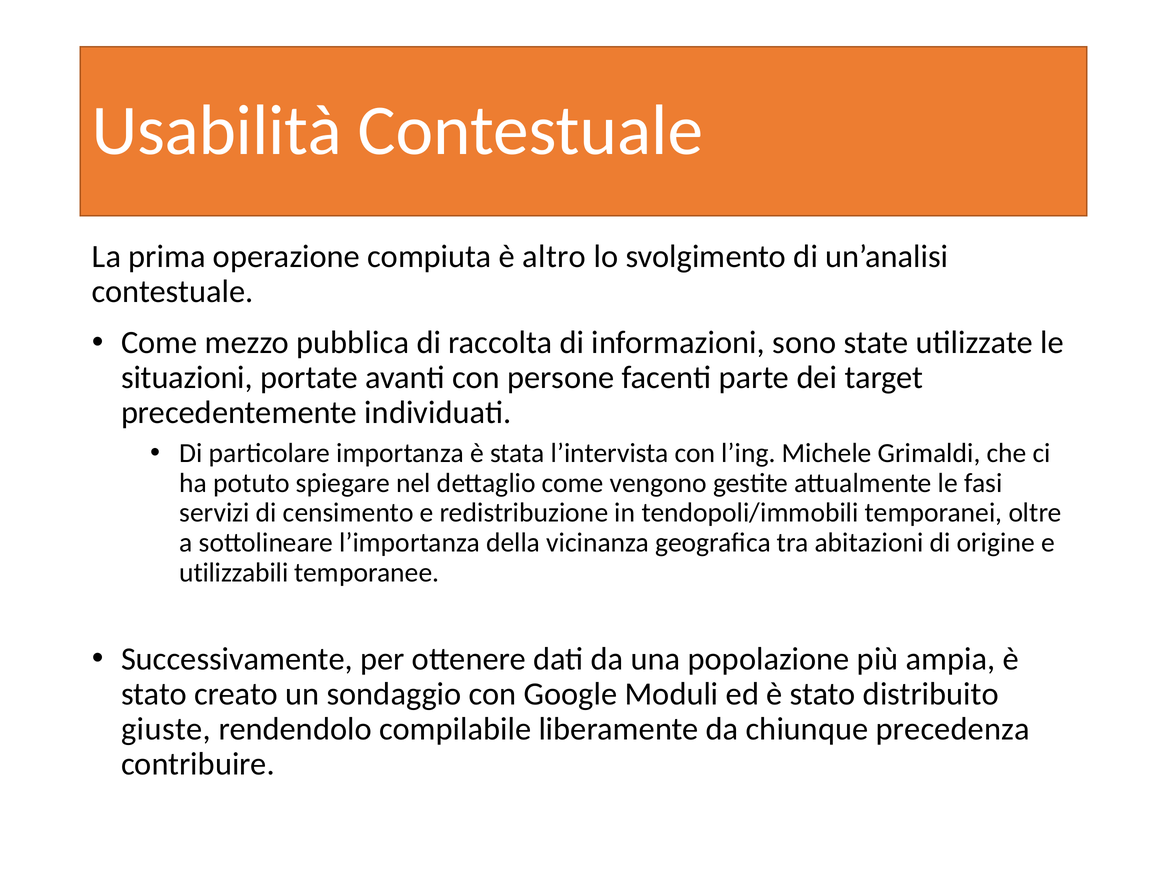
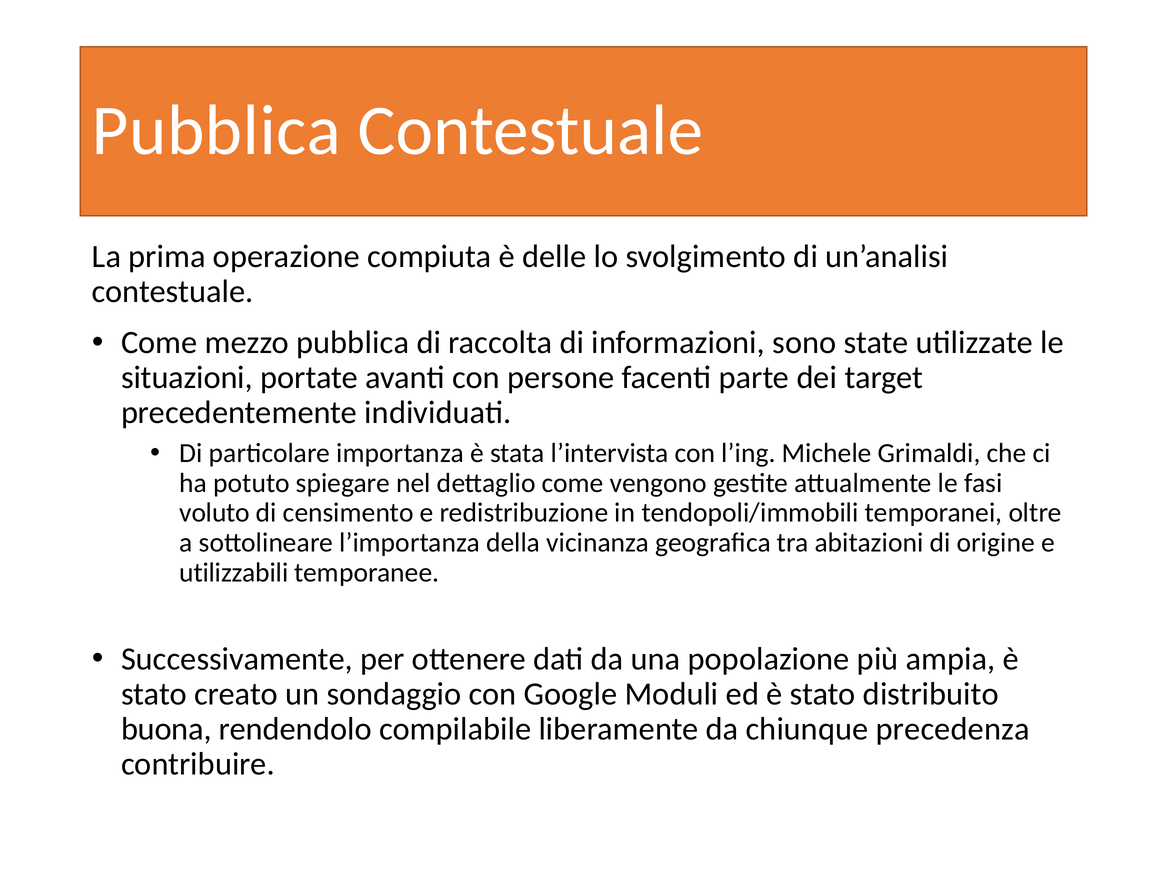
Usabilità at (217, 131): Usabilità -> Pubblica
altro: altro -> delle
servizi: servizi -> voluto
giuste: giuste -> buona
